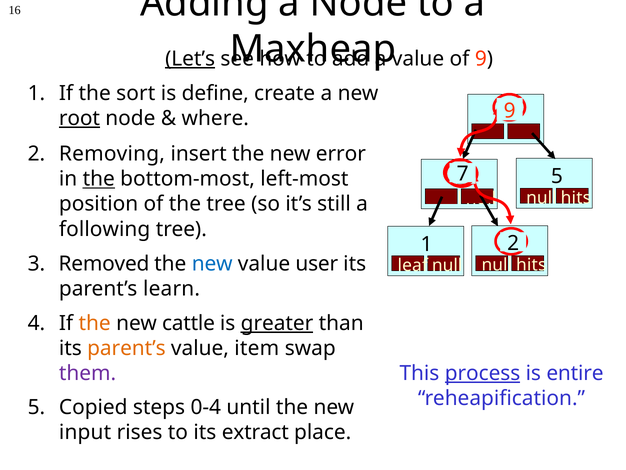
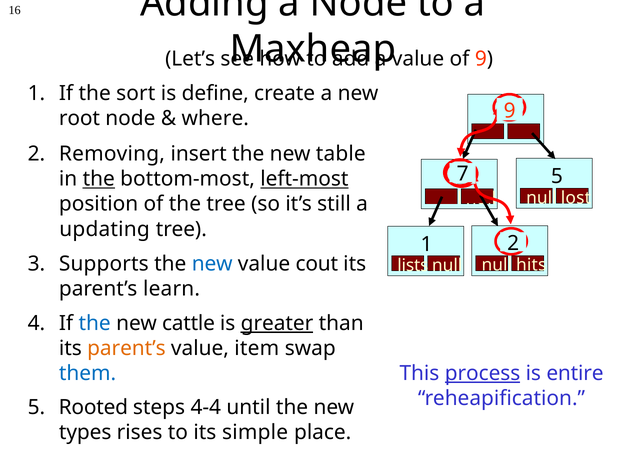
Let’s underline: present -> none
root underline: present -> none
error: error -> table
left-most underline: none -> present
hits at (576, 198): hits -> lost
following: following -> updating
Removed: Removed -> Supports
user: user -> cout
leaf: leaf -> lists
the at (95, 323) colour: orange -> blue
them colour: purple -> blue
Copied: Copied -> Rooted
0-4: 0-4 -> 4-4
input: input -> types
extract: extract -> simple
